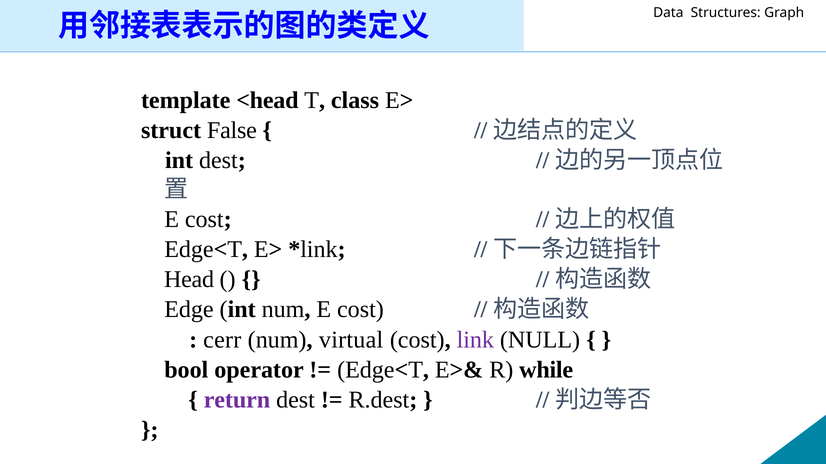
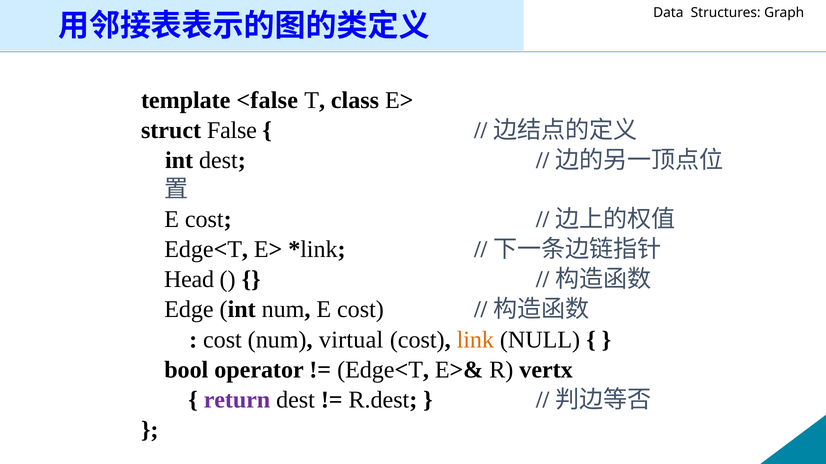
<head: <head -> <false
cerr at (222, 340): cerr -> cost
link colour: purple -> orange
while: while -> vertx
